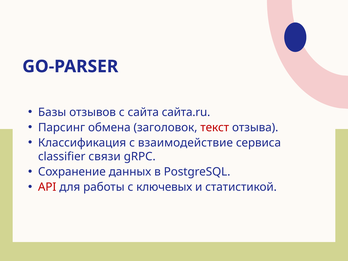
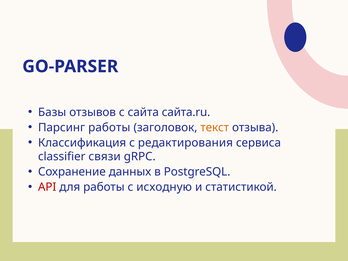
Парсинг обмена: обмена -> работы
текст colour: red -> orange
взаимодействие: взаимодействие -> редактирования
ключевых: ключевых -> исходную
